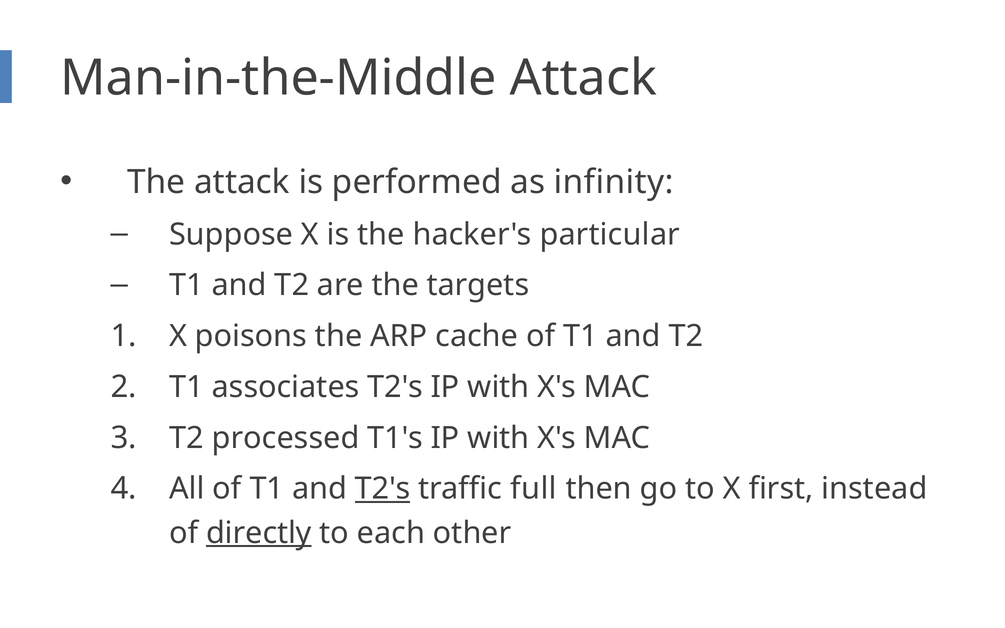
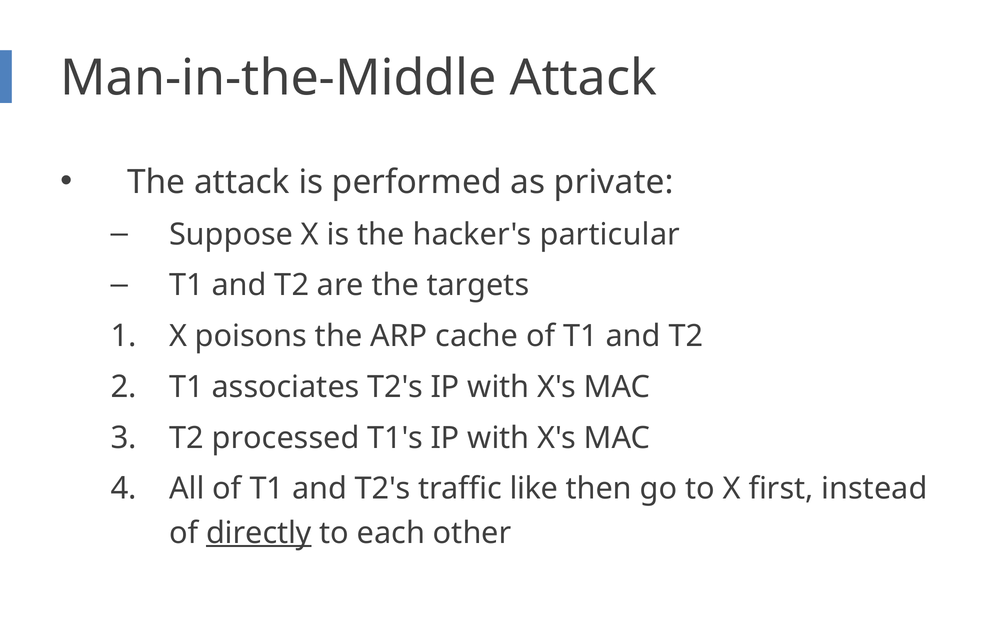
infinity: infinity -> private
T2's at (383, 489) underline: present -> none
full: full -> like
